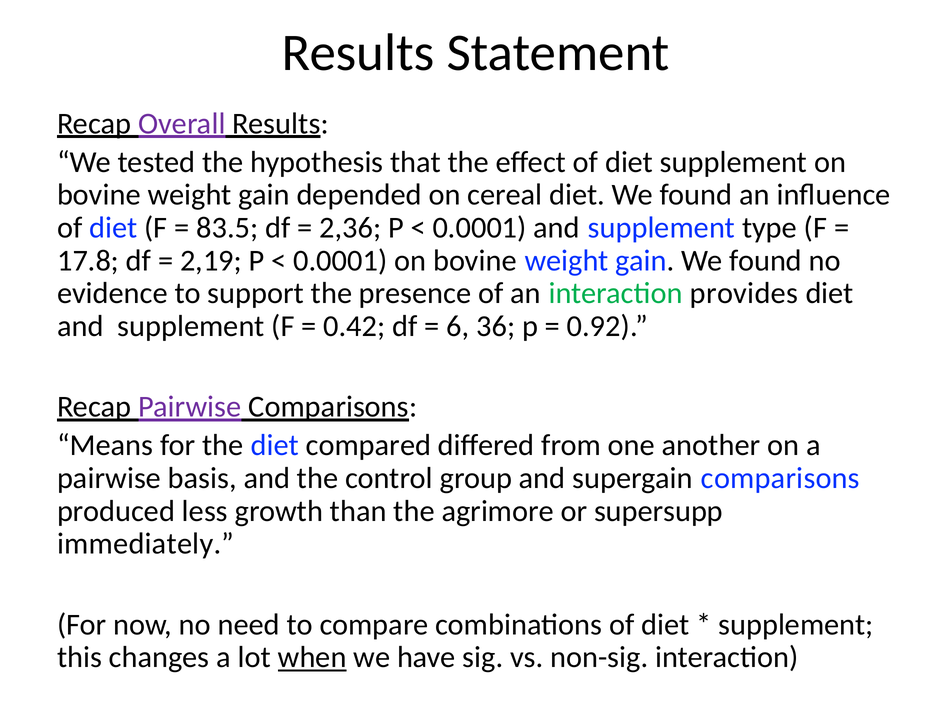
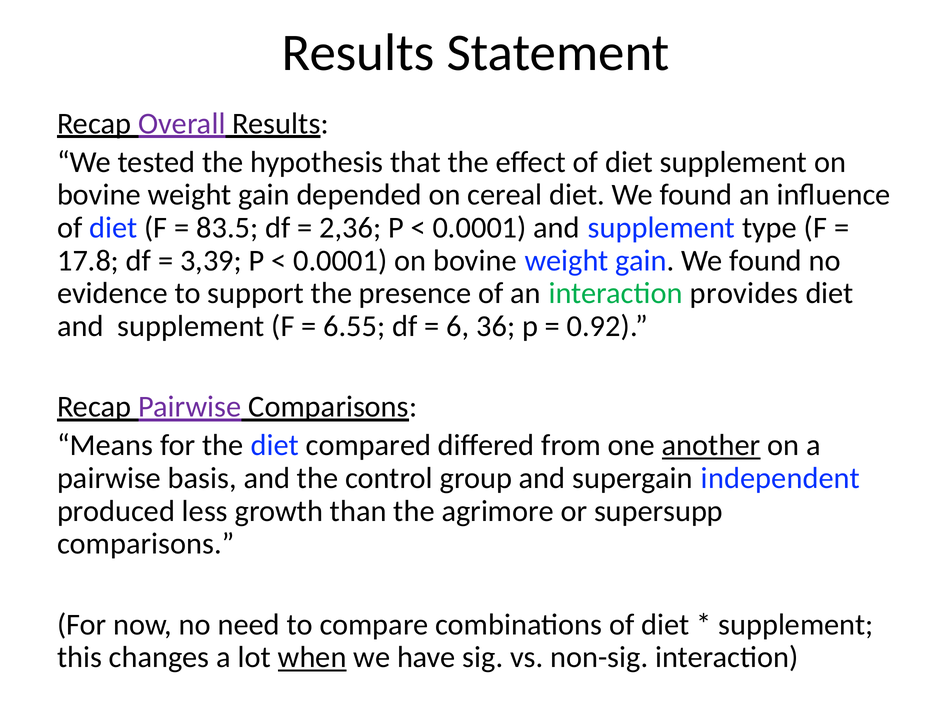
2,19: 2,19 -> 3,39
0.42: 0.42 -> 6.55
another underline: none -> present
supergain comparisons: comparisons -> independent
immediately at (146, 544): immediately -> comparisons
